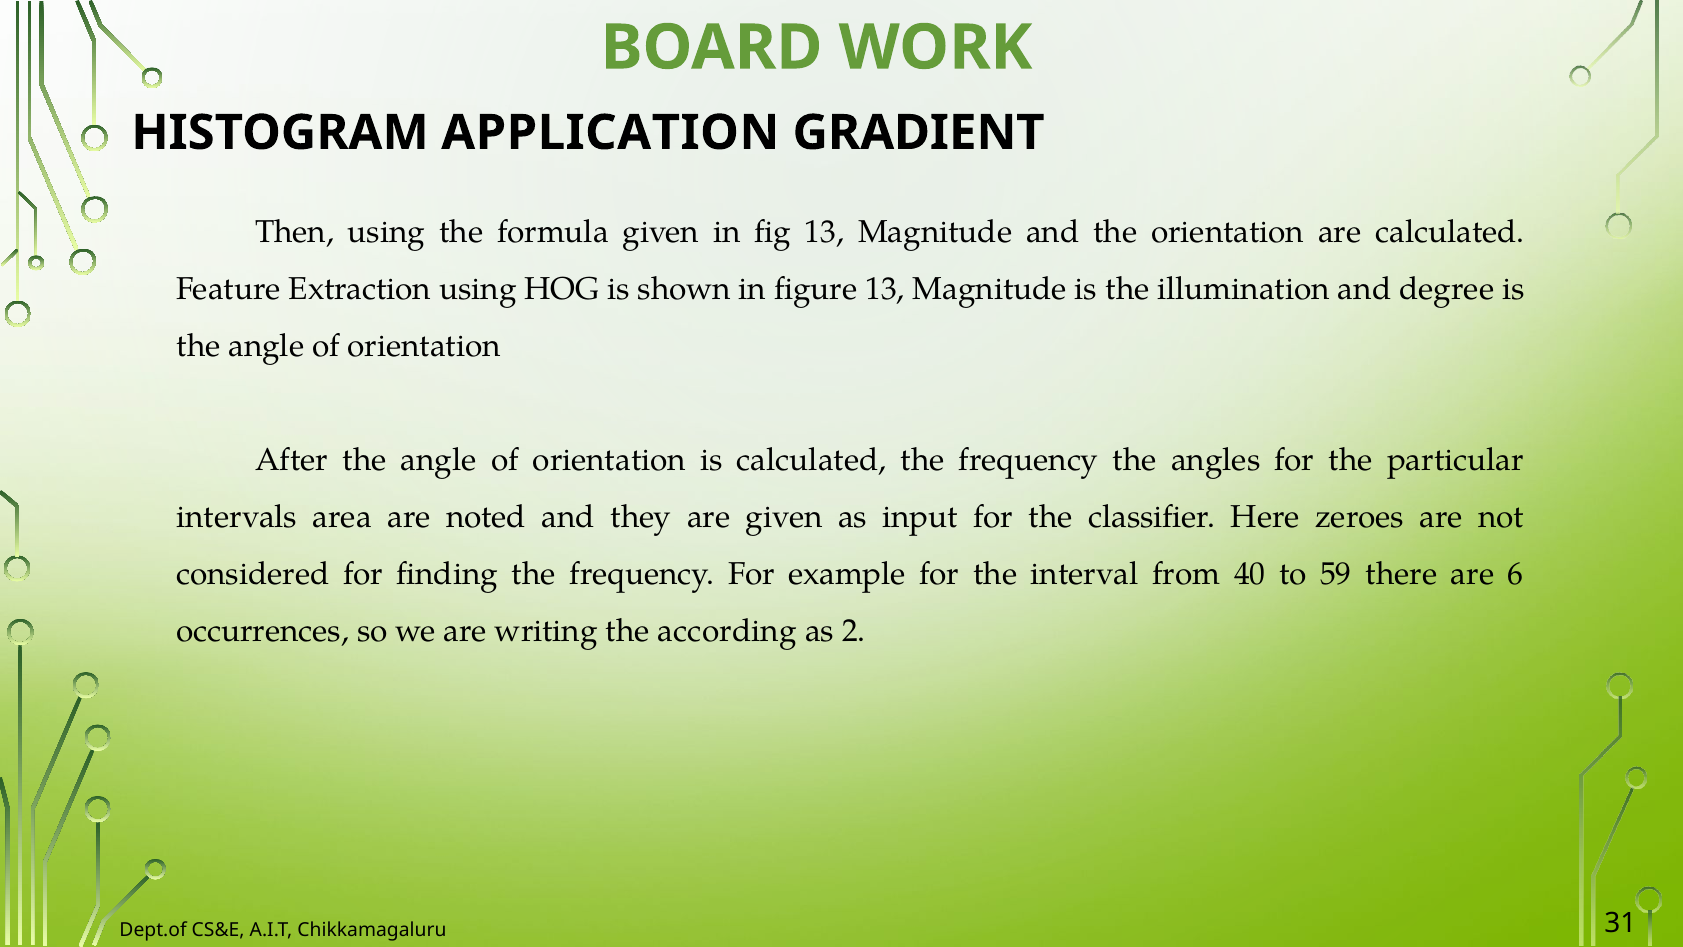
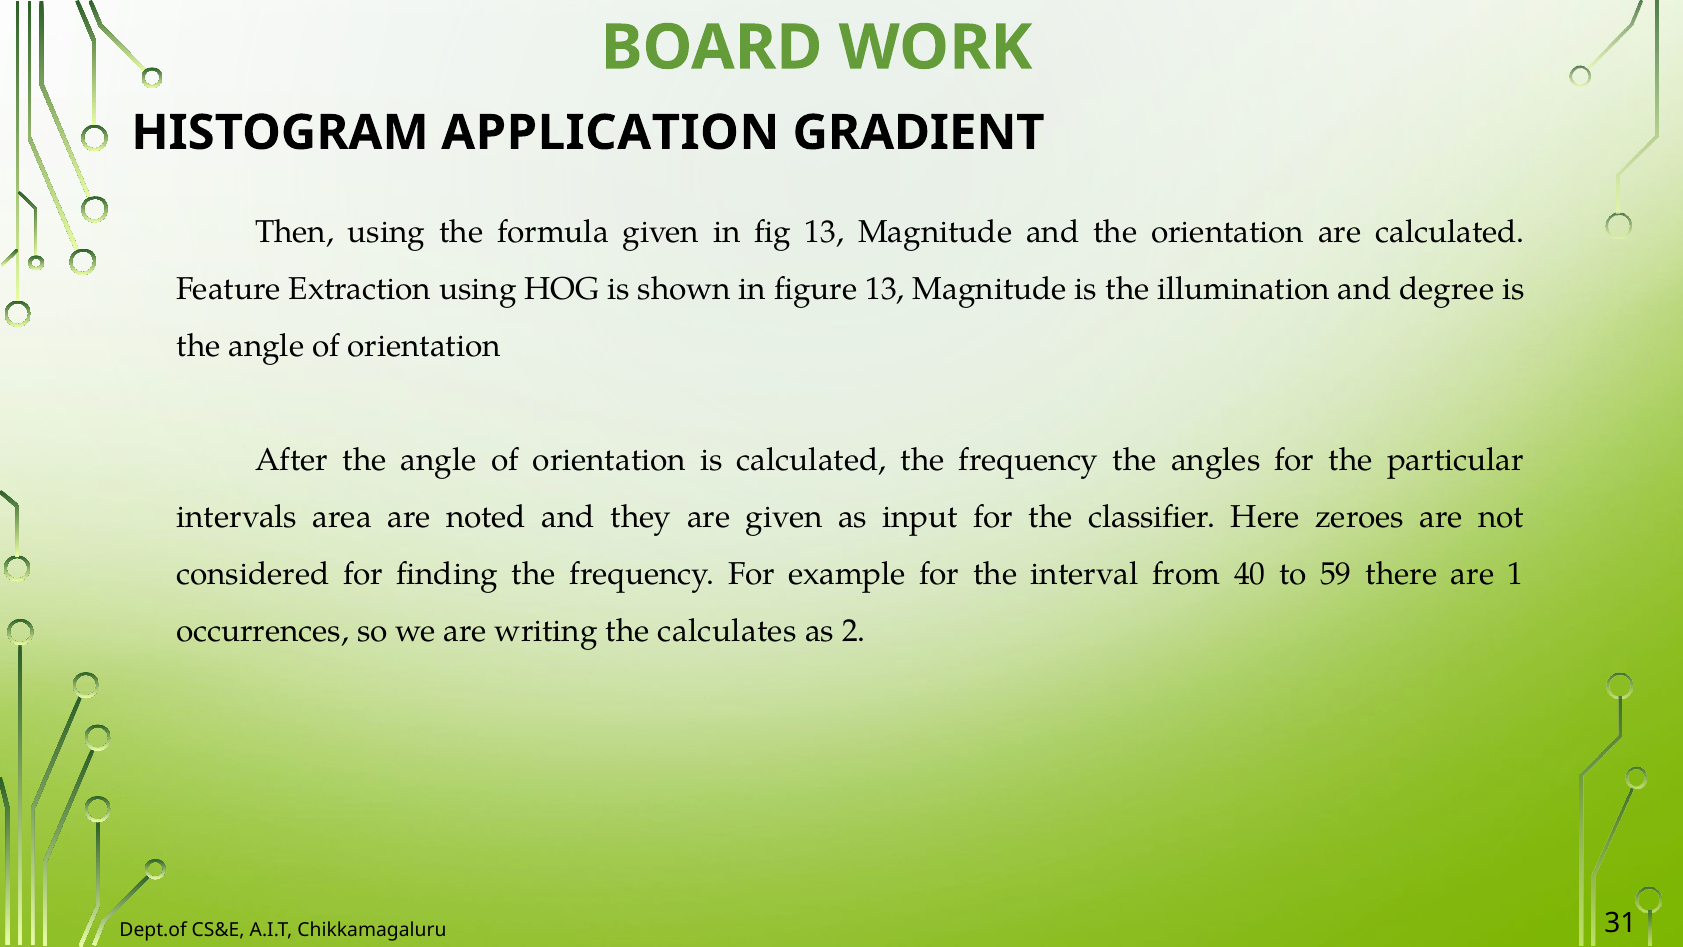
6: 6 -> 1
according: according -> calculates
